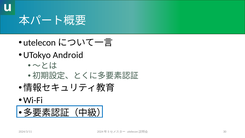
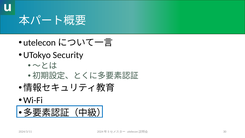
Android: Android -> Security
